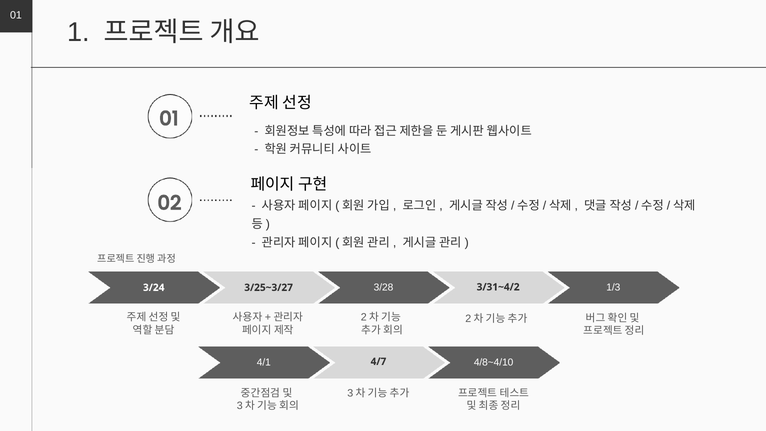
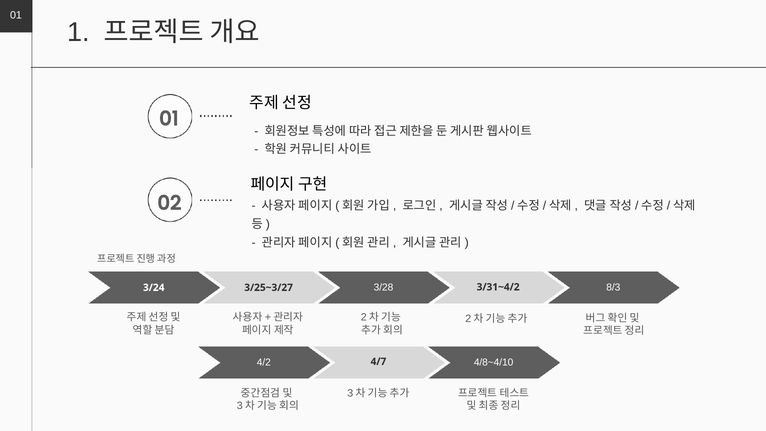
1/3: 1/3 -> 8/3
4/1: 4/1 -> 4/2
